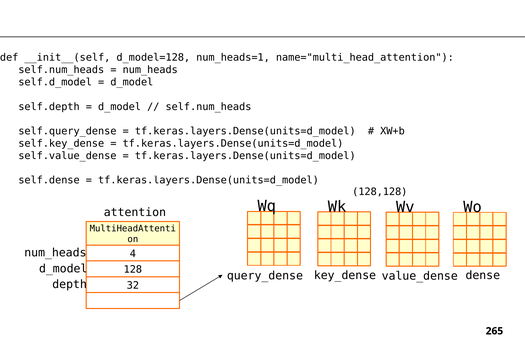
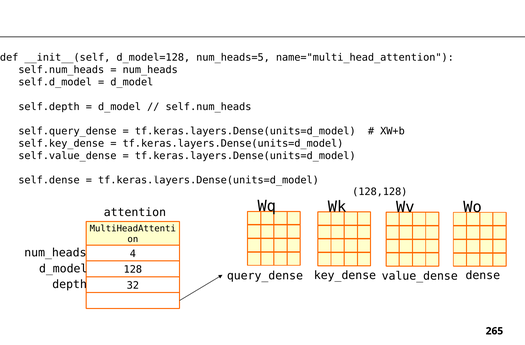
num_heads=1: num_heads=1 -> num_heads=5
